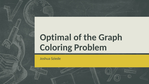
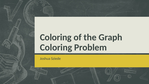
Optimal at (56, 37): Optimal -> Coloring
